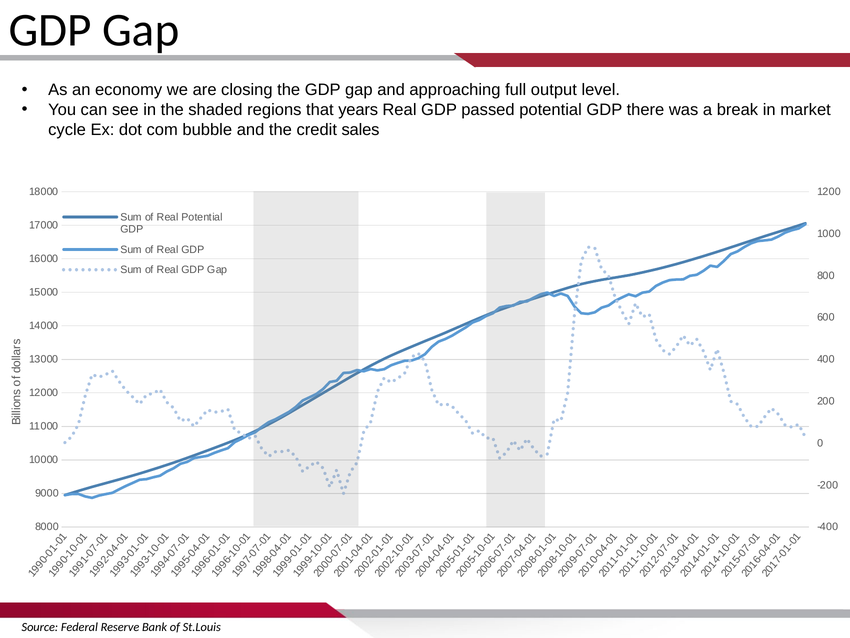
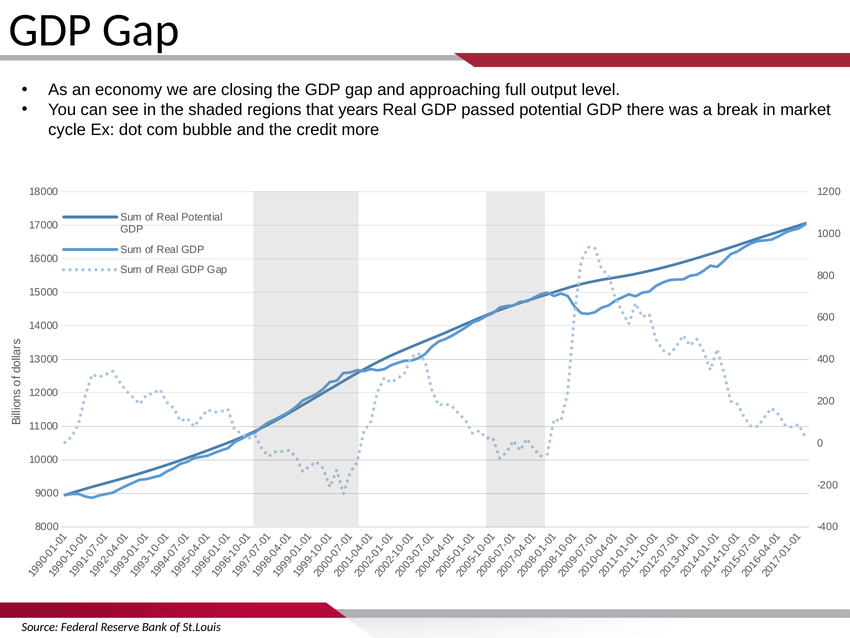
sales: sales -> more
